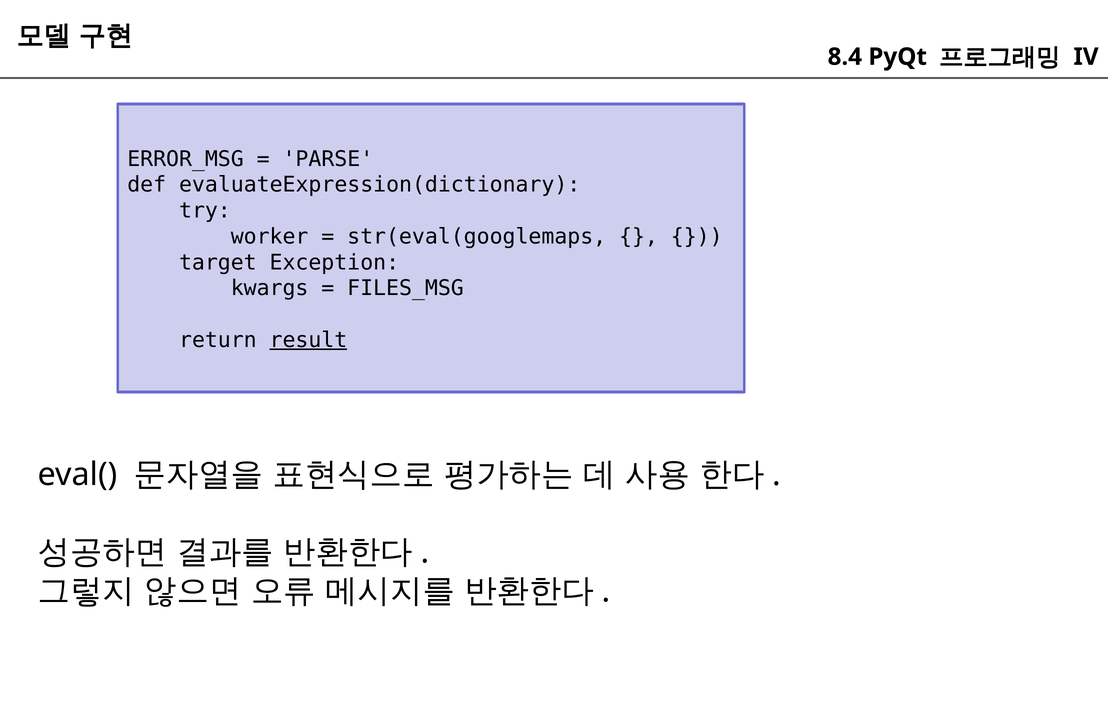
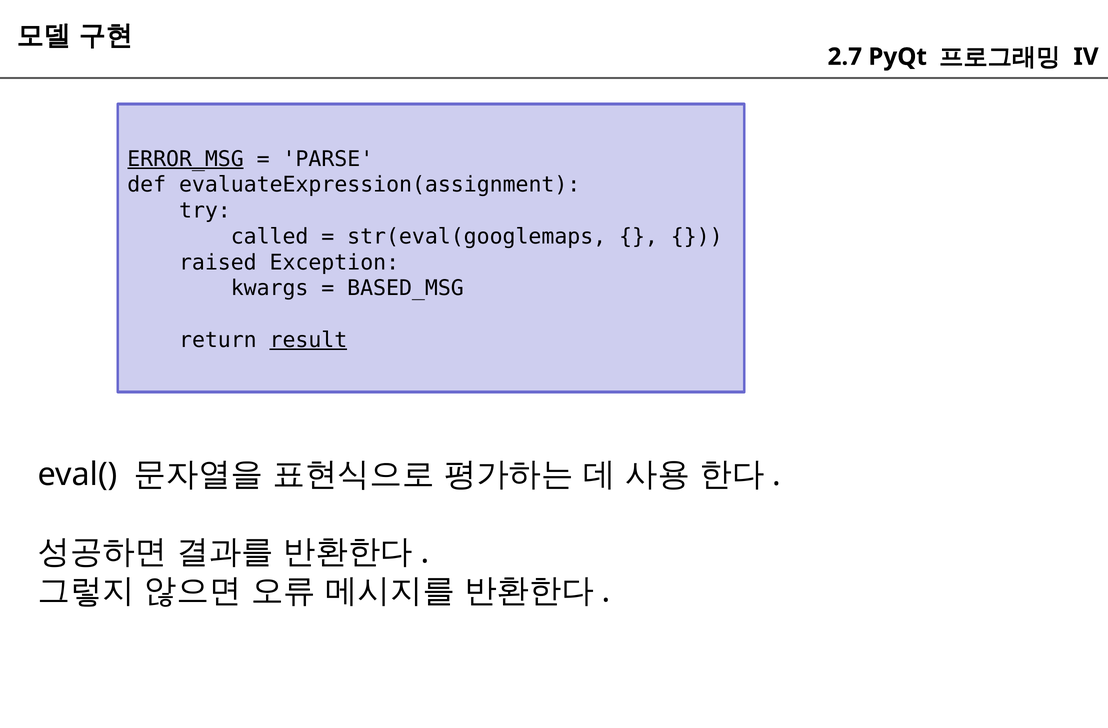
8.4: 8.4 -> 2.7
ERROR_MSG underline: none -> present
evaluateExpression(dictionary: evaluateExpression(dictionary -> evaluateExpression(assignment
worker: worker -> called
target: target -> raised
FILES_MSG: FILES_MSG -> BASED_MSG
